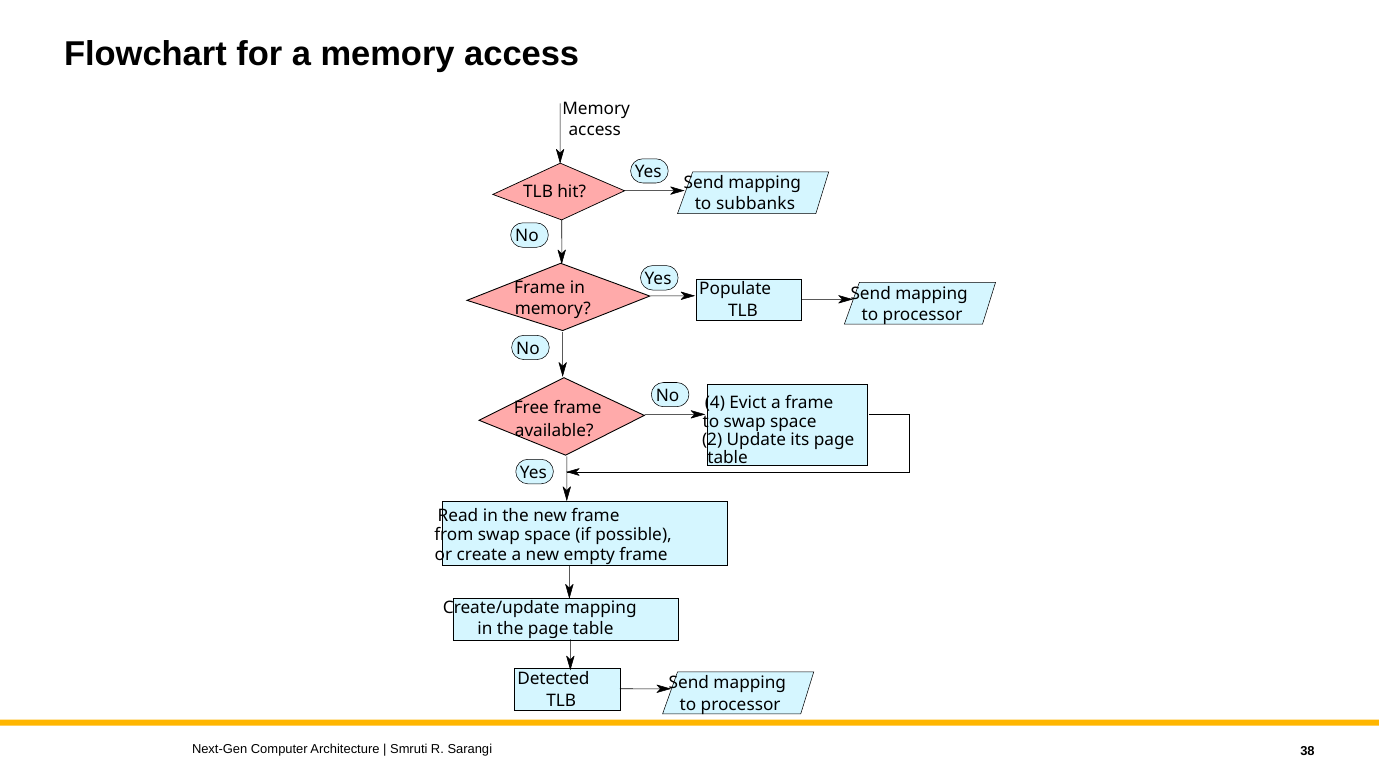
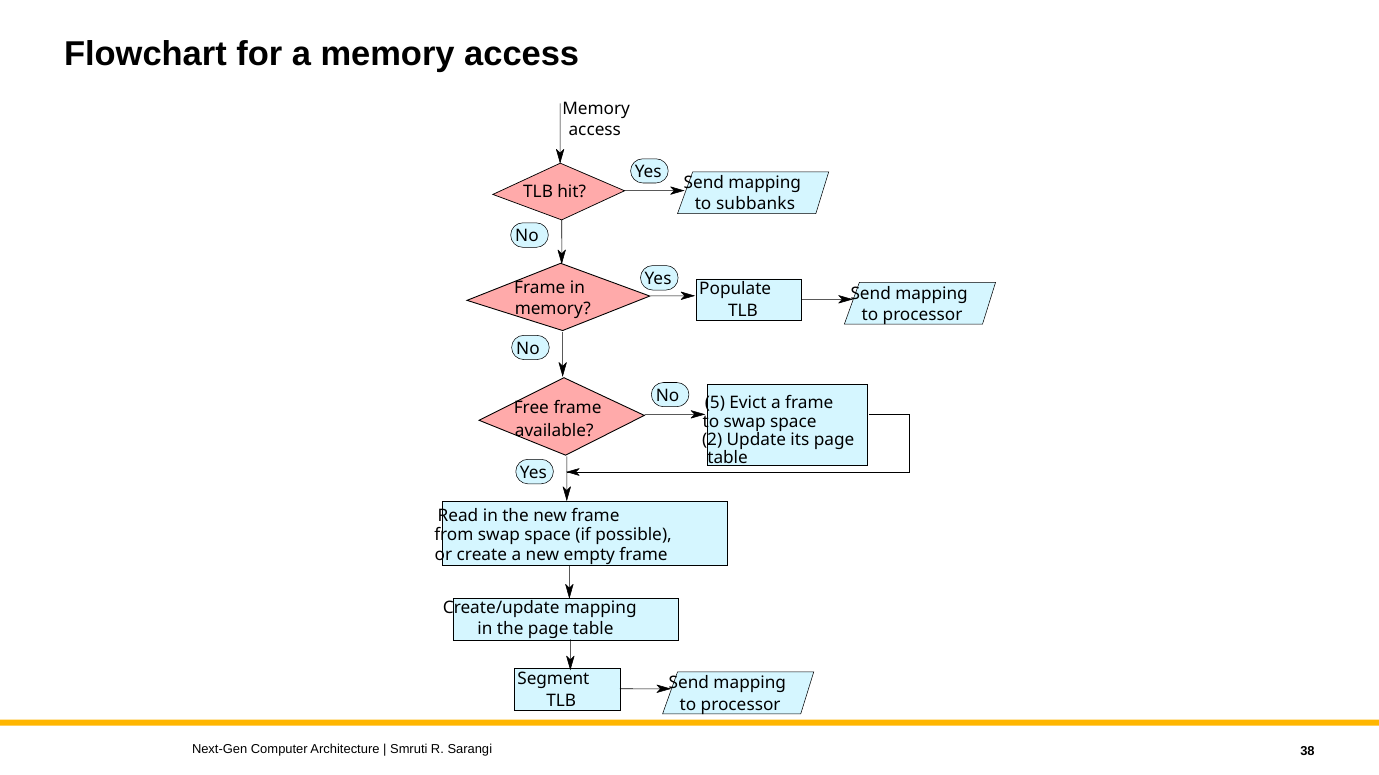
4: 4 -> 5
Detected: Detected -> Segment
